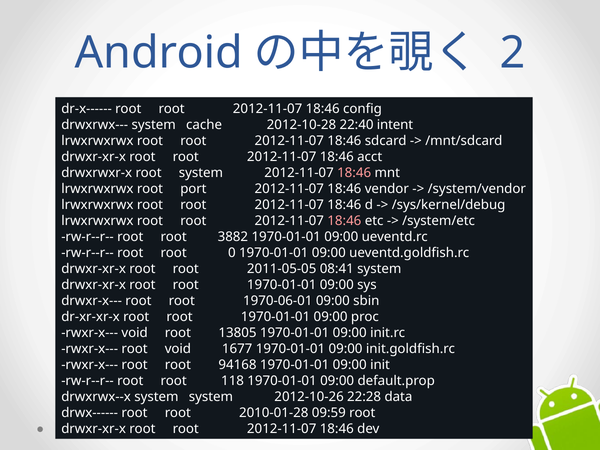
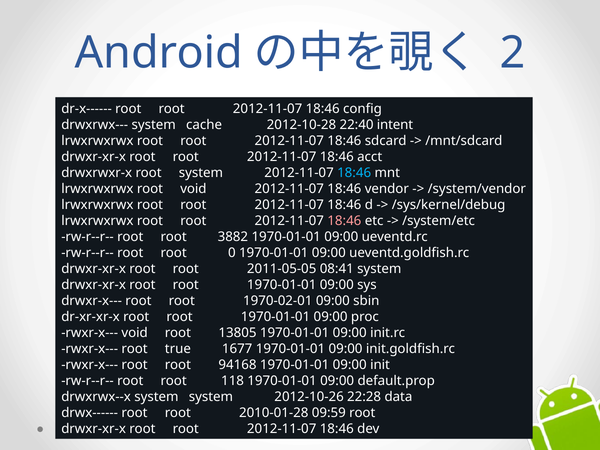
18:46 at (354, 173) colour: pink -> light blue
root port: port -> void
1970-06-01: 1970-06-01 -> 1970-02-01
root void: void -> true
